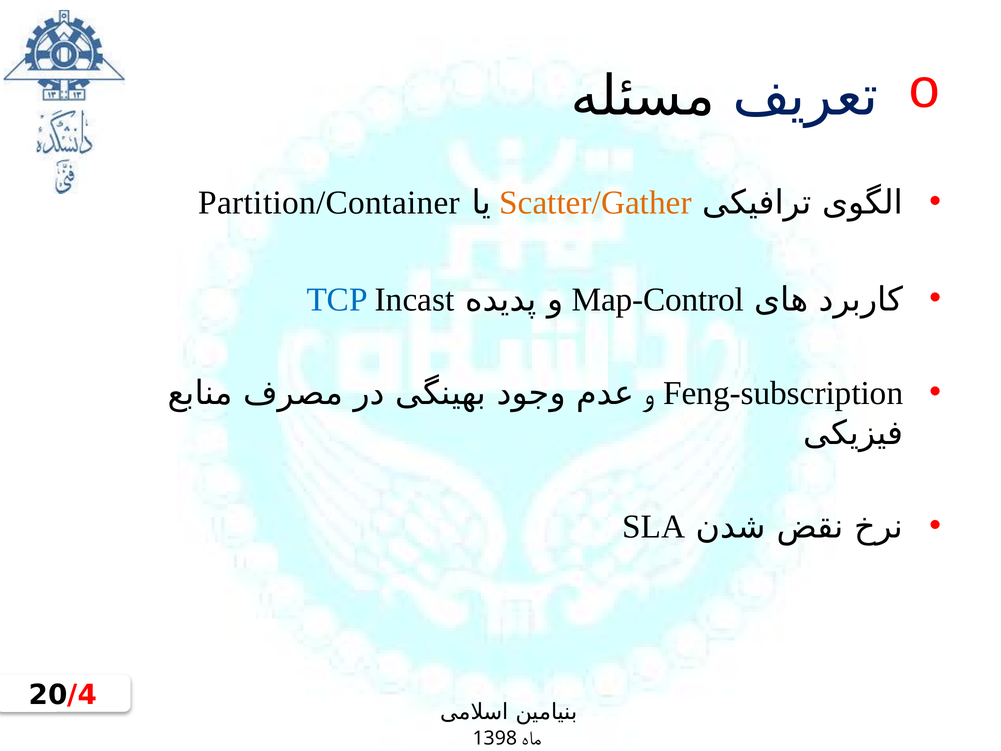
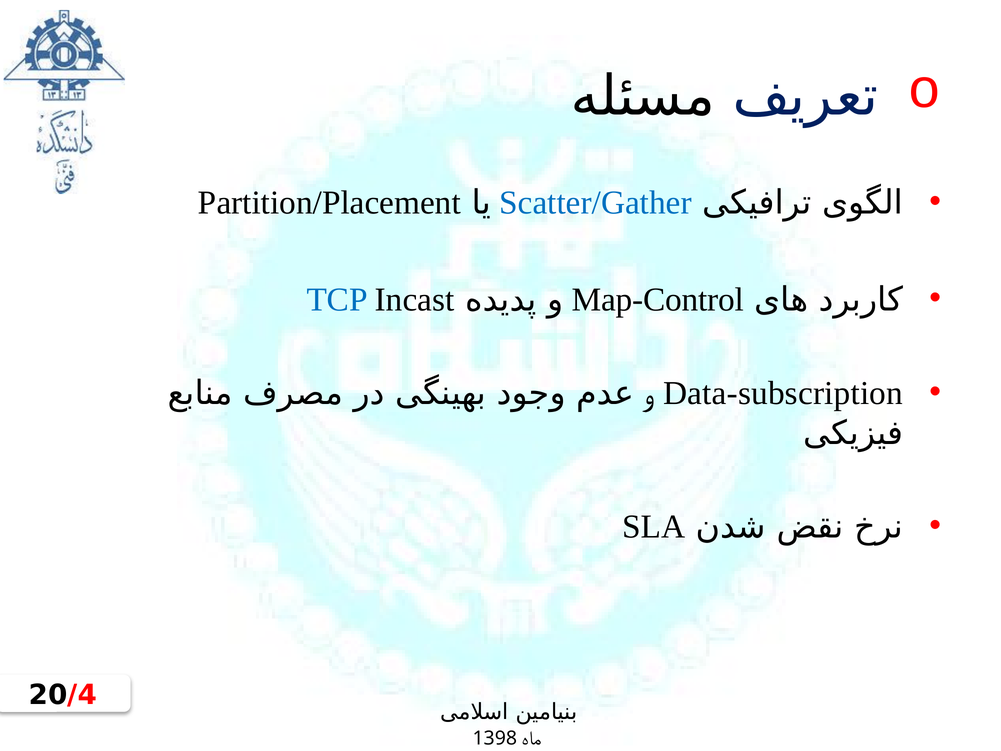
Partition/Container: Partition/Container -> Partition/Placement
Scatter/Gather colour: orange -> blue
Feng-subscription: Feng-subscription -> Data-subscription
